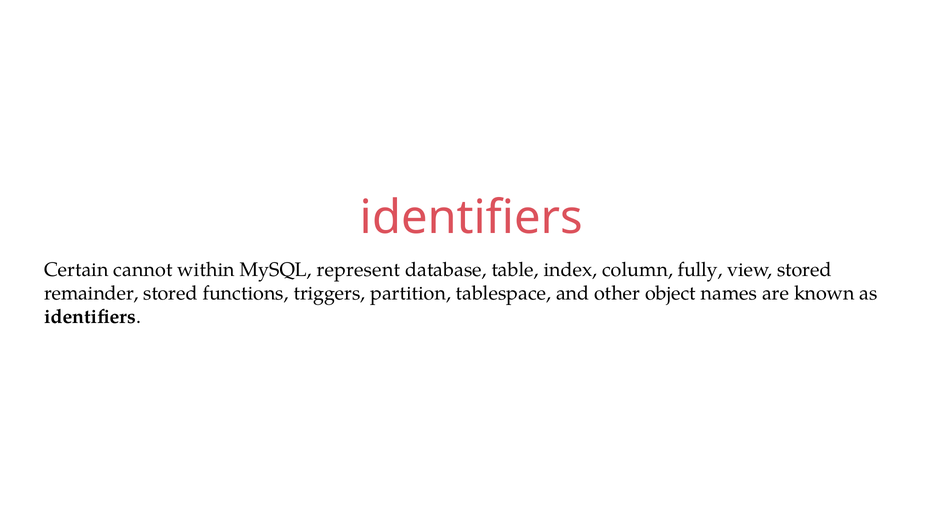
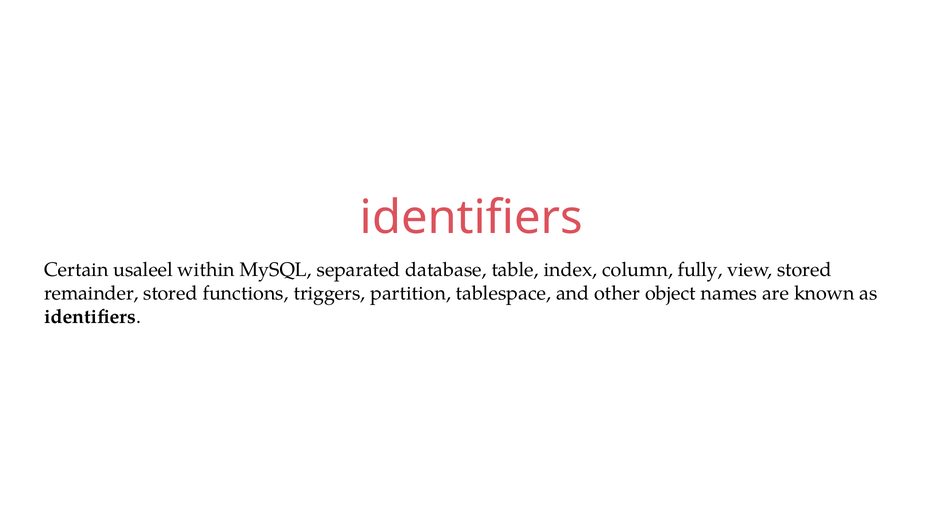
cannot: cannot -> usaleel
represent: represent -> separated
